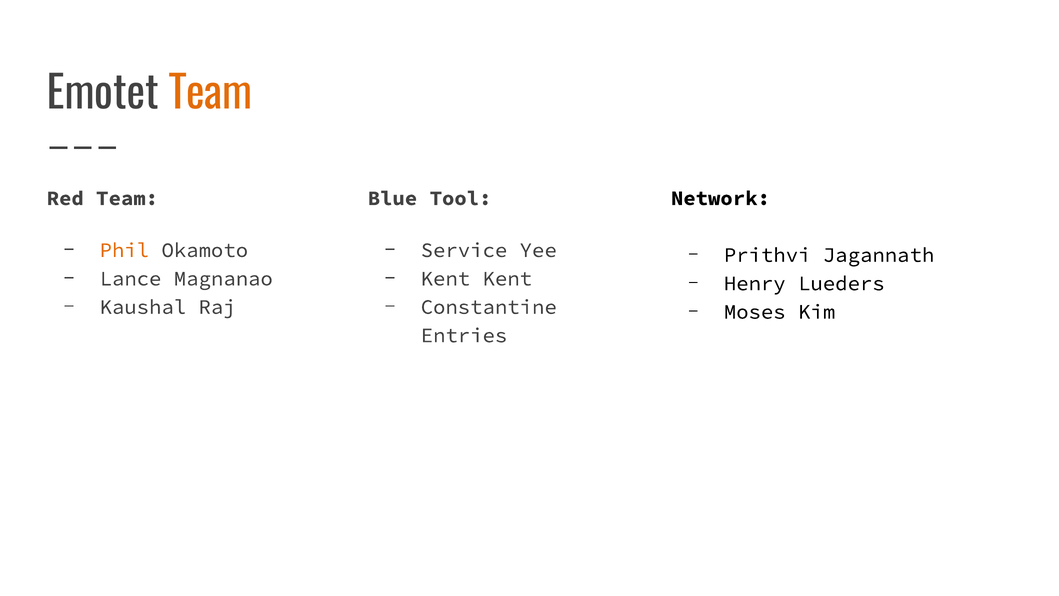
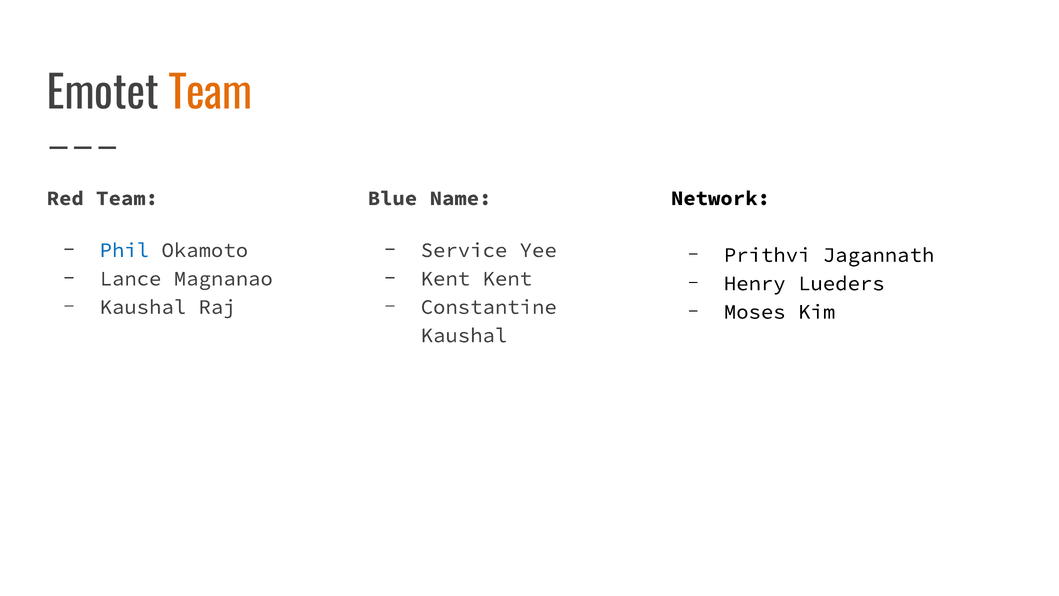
Tool: Tool -> Name
Phil colour: orange -> blue
Entries at (464, 335): Entries -> Kaushal
